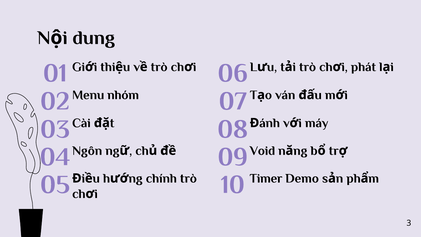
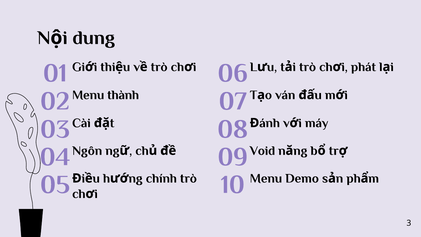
nhóm: nhóm -> thành
Timer at (266, 178): Timer -> Menu
